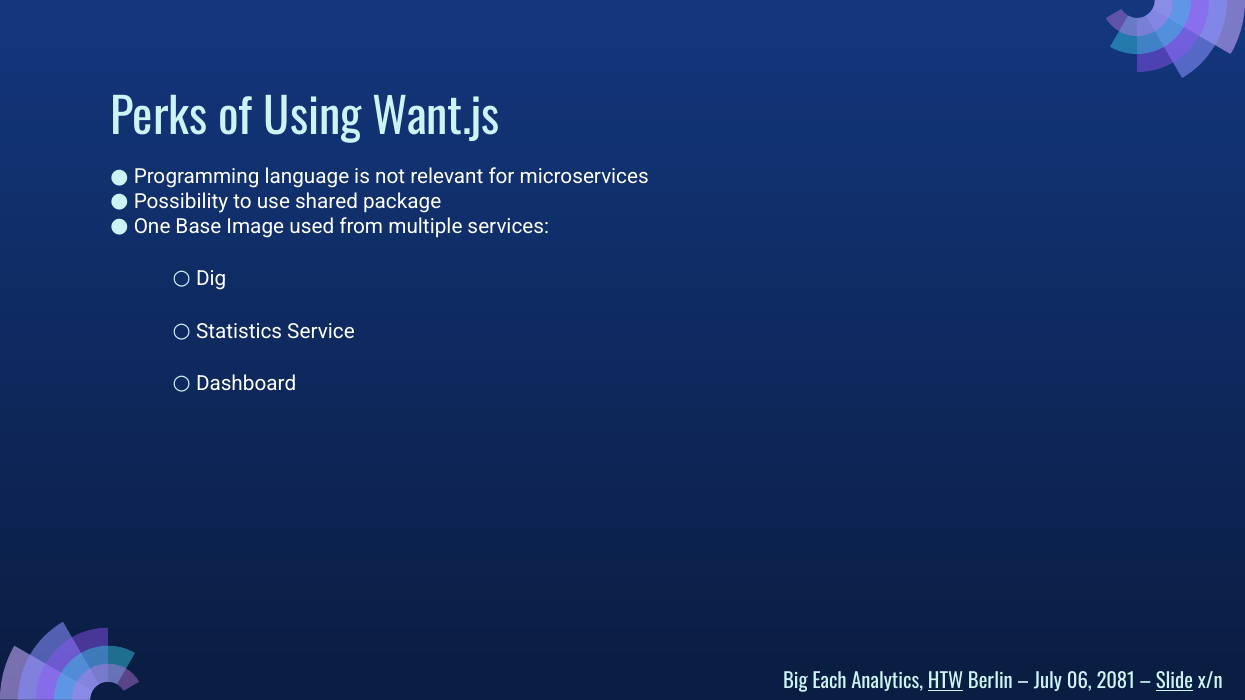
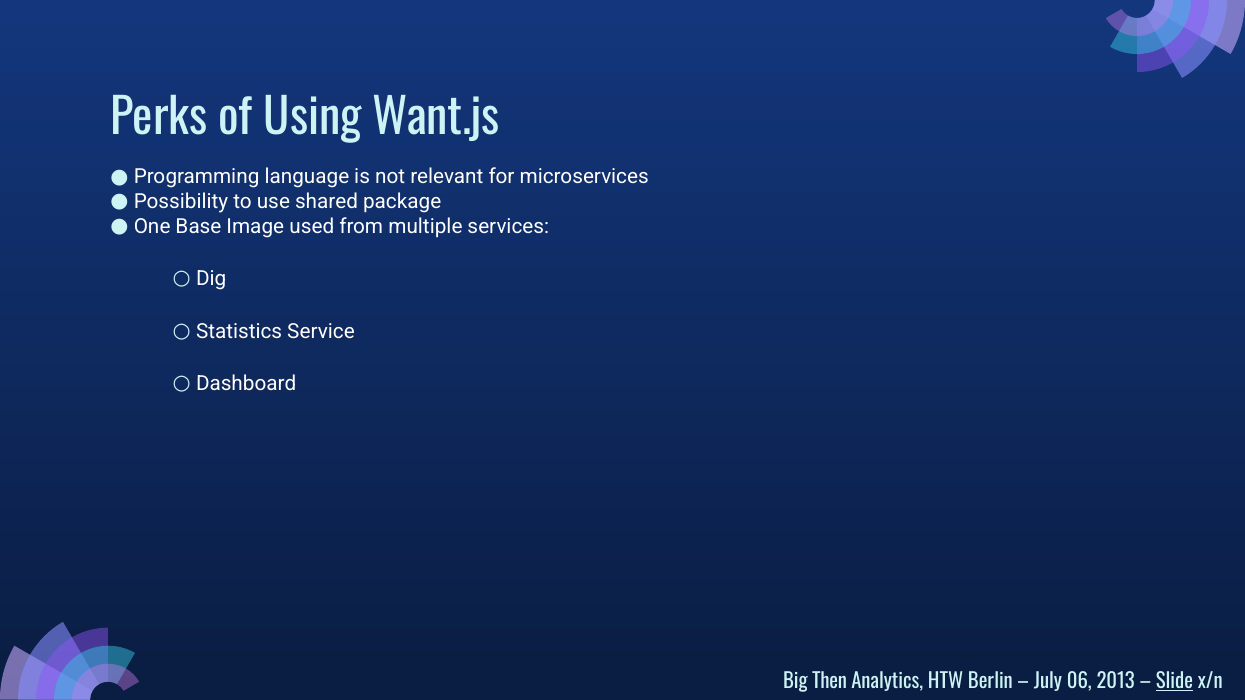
Each: Each -> Then
HTW underline: present -> none
2081: 2081 -> 2013
